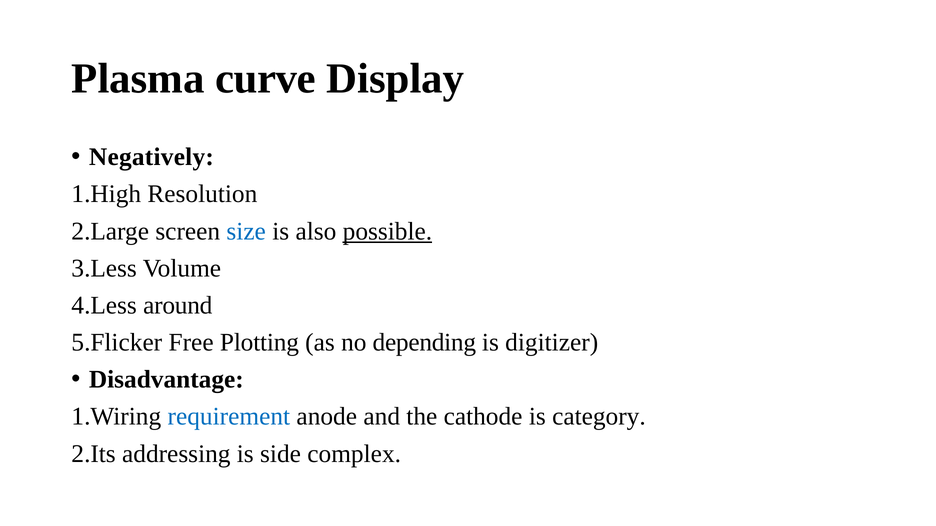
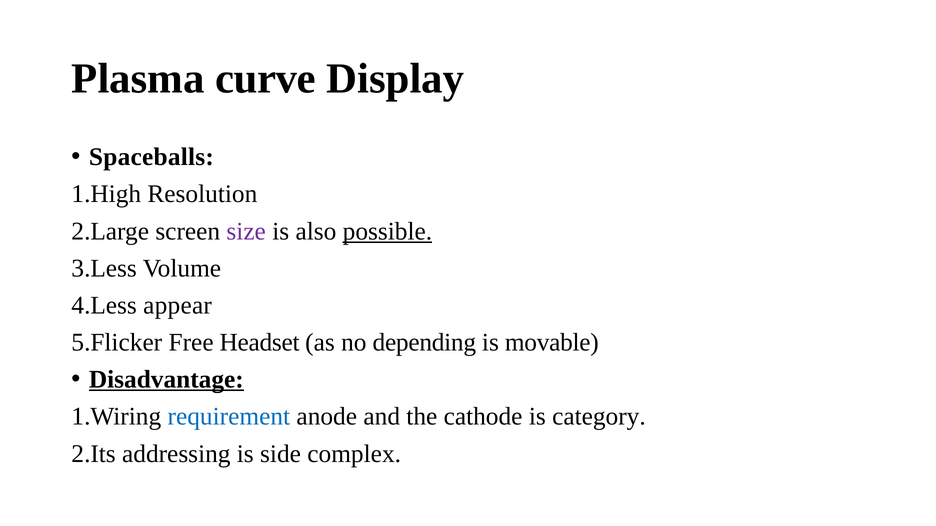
Negatively: Negatively -> Spaceballs
size colour: blue -> purple
around: around -> appear
Plotting: Plotting -> Headset
digitizer: digitizer -> movable
Disadvantage underline: none -> present
